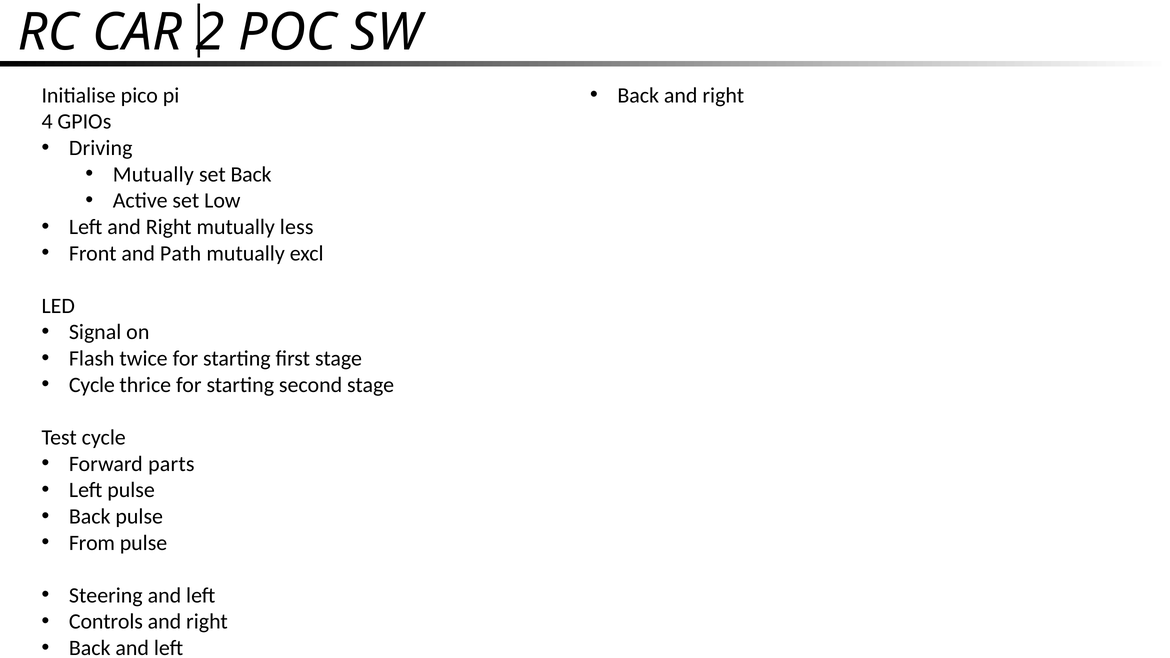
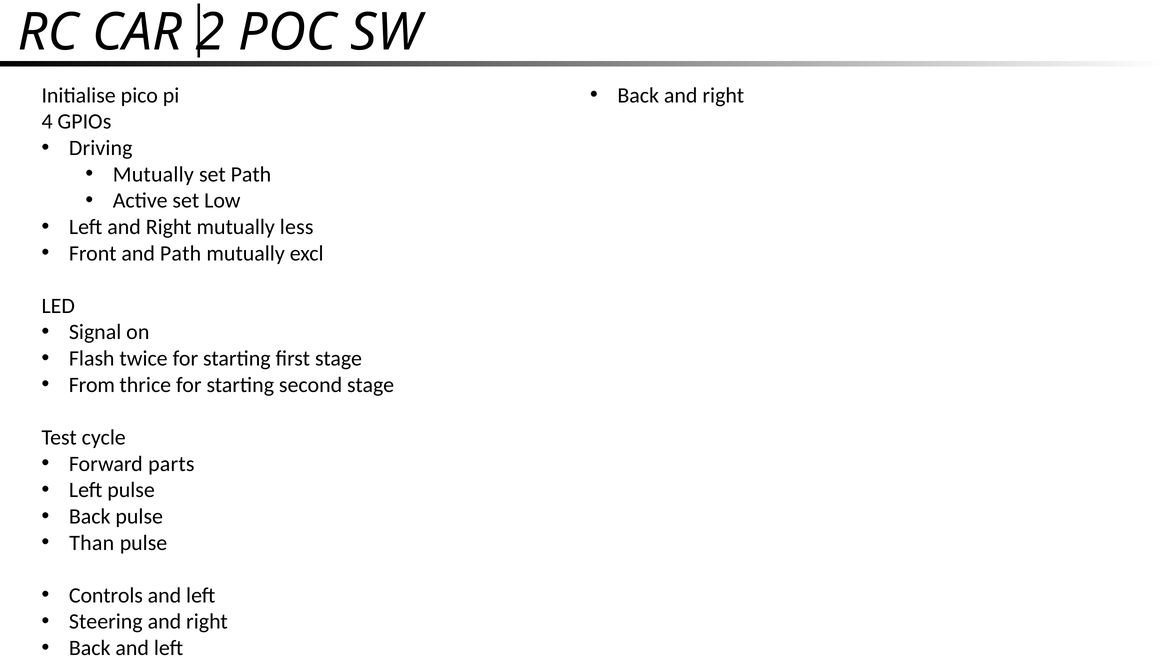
set Back: Back -> Path
Cycle at (92, 385): Cycle -> From
From: From -> Than
Steering: Steering -> Controls
Controls: Controls -> Steering
